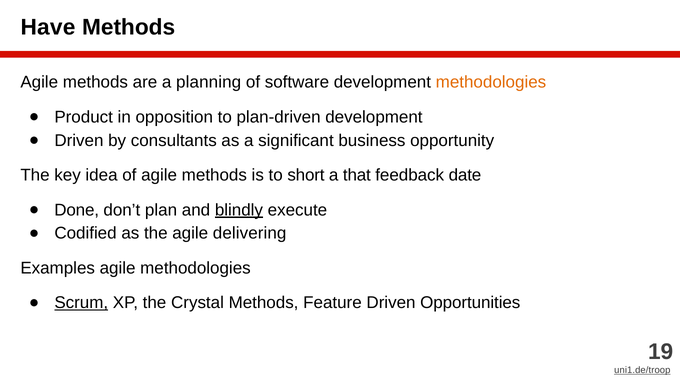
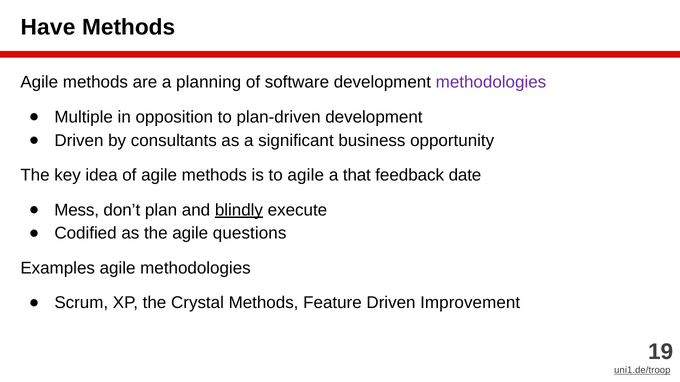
methodologies at (491, 82) colour: orange -> purple
Product: Product -> Multiple
to short: short -> agile
Done: Done -> Mess
delivering: delivering -> questions
Scrum underline: present -> none
Opportunities: Opportunities -> Improvement
